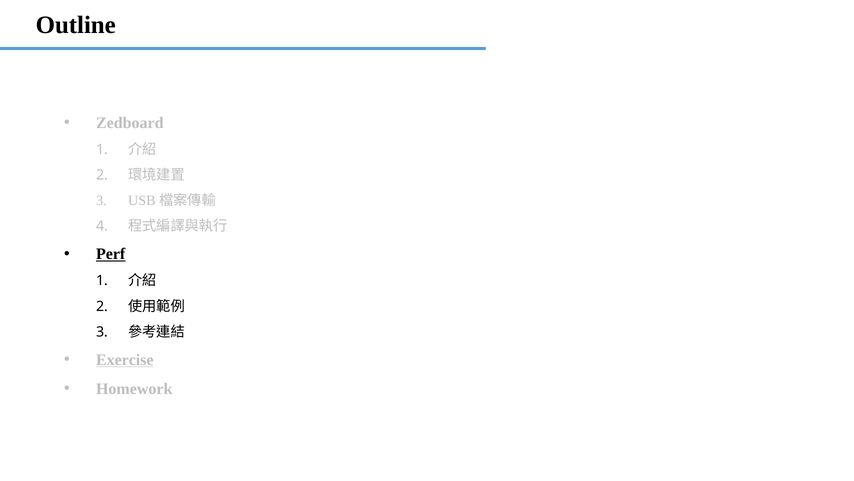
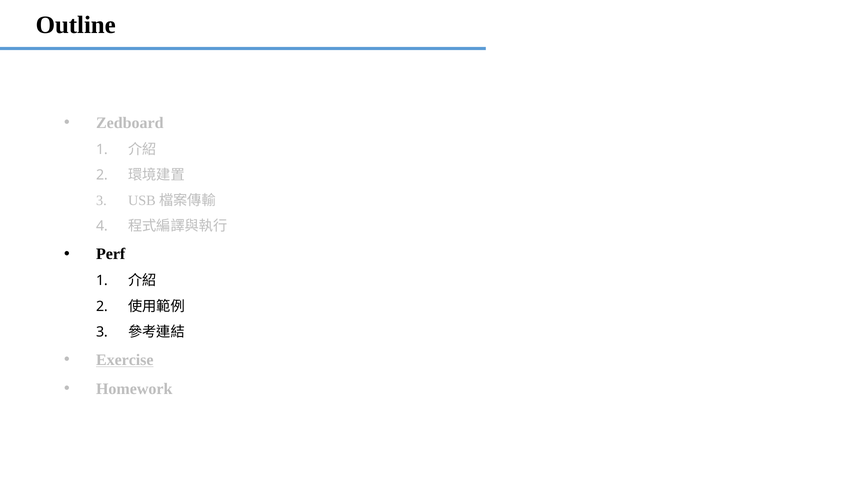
Perf underline: present -> none
